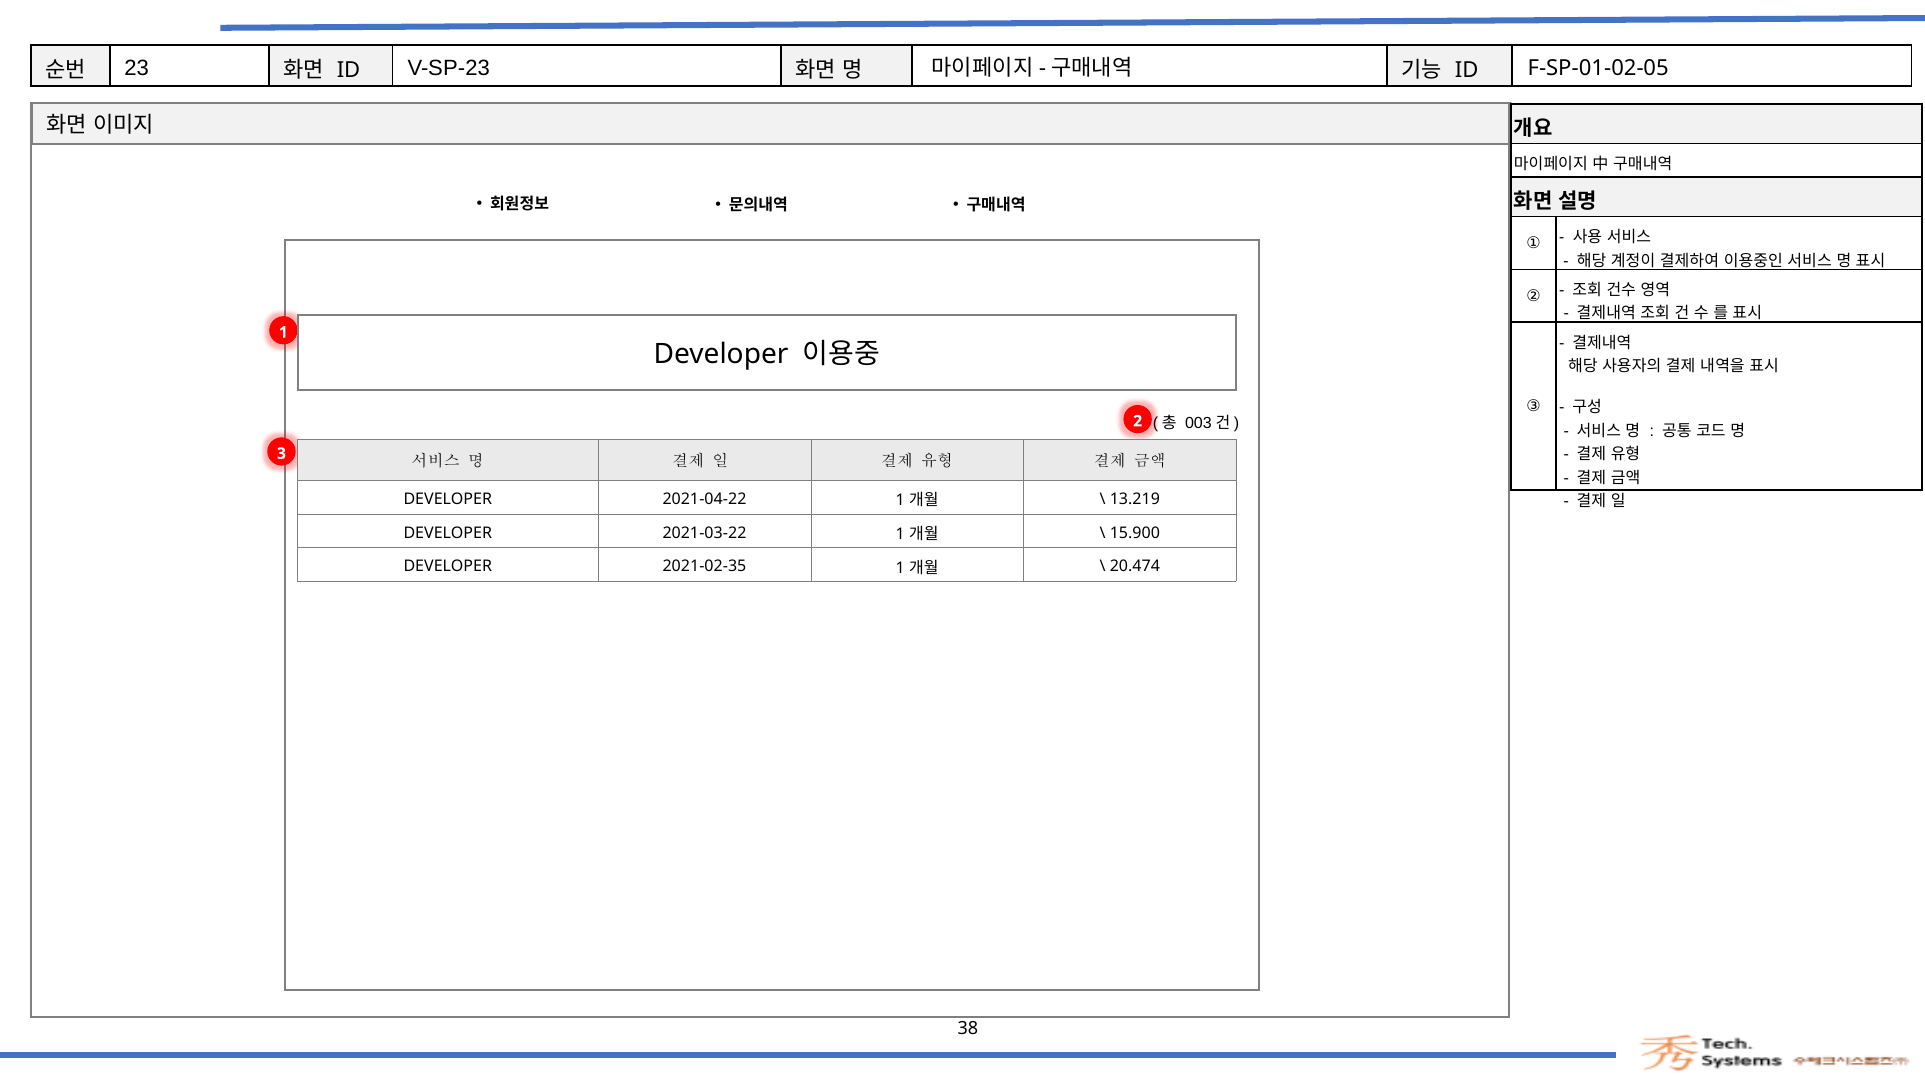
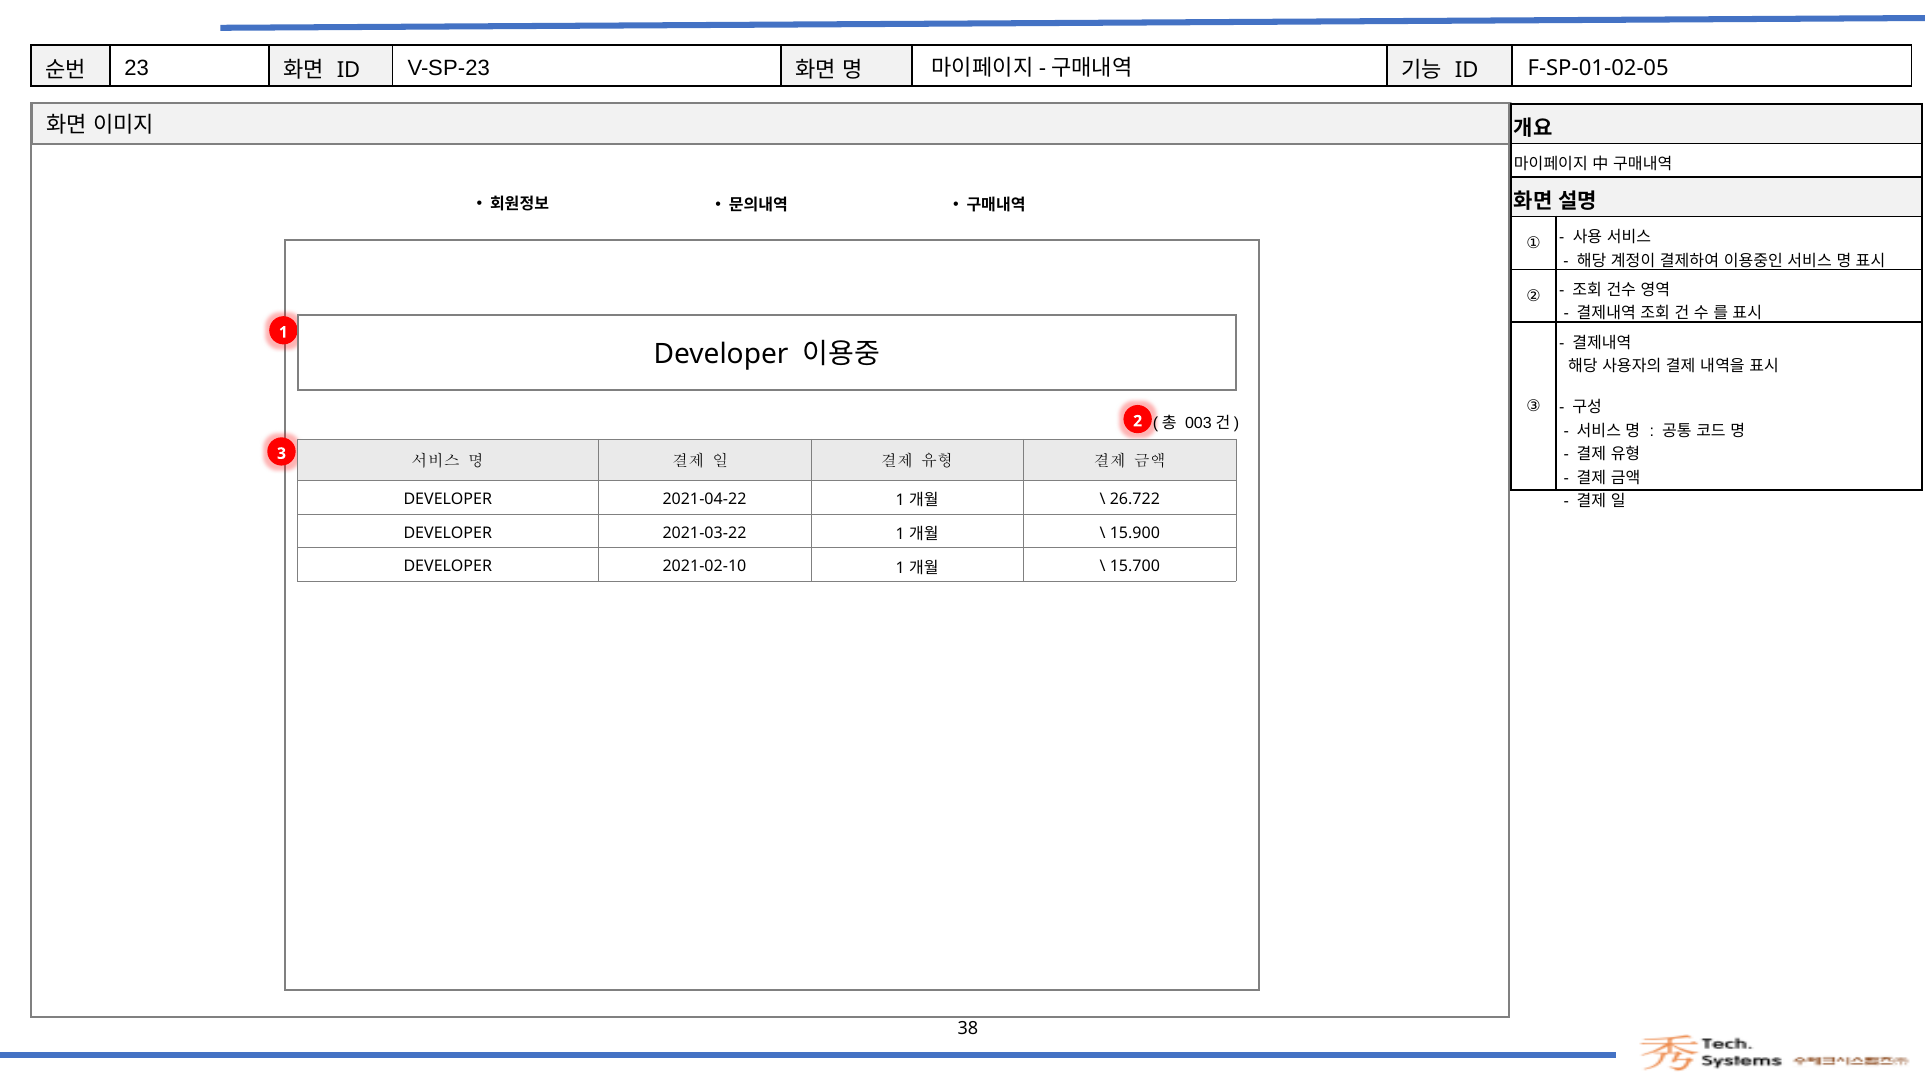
13.219: 13.219 -> 26.722
2021-02-35: 2021-02-35 -> 2021-02-10
20.474: 20.474 -> 15.700
